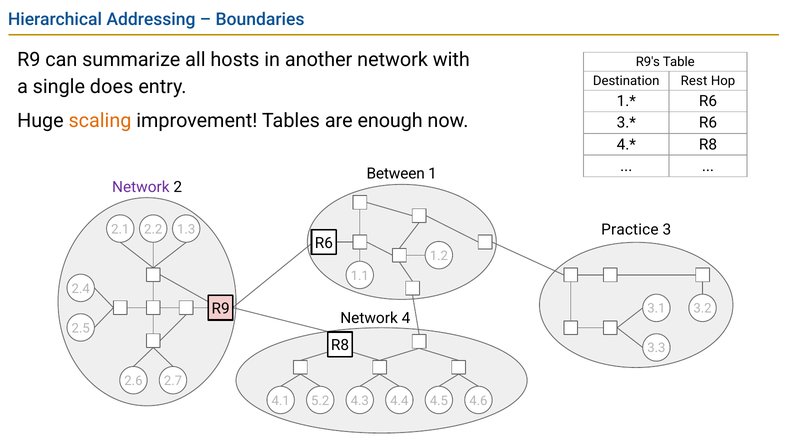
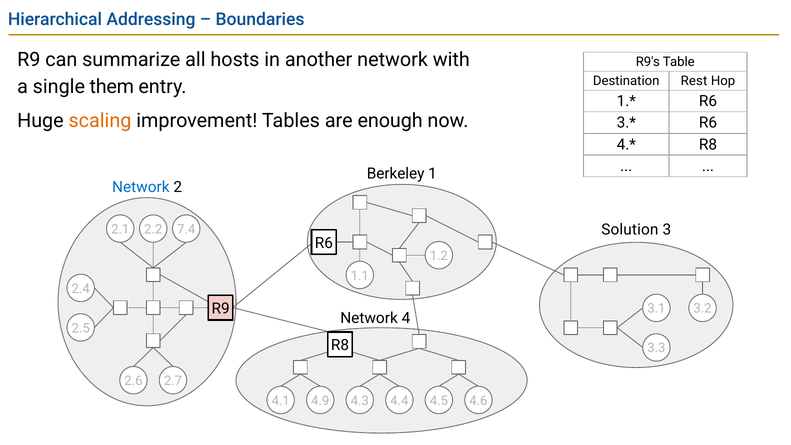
does: does -> them
Between: Between -> Berkeley
Network at (141, 187) colour: purple -> blue
Practice: Practice -> Solution
1.3: 1.3 -> 7.4
5.2: 5.2 -> 4.9
